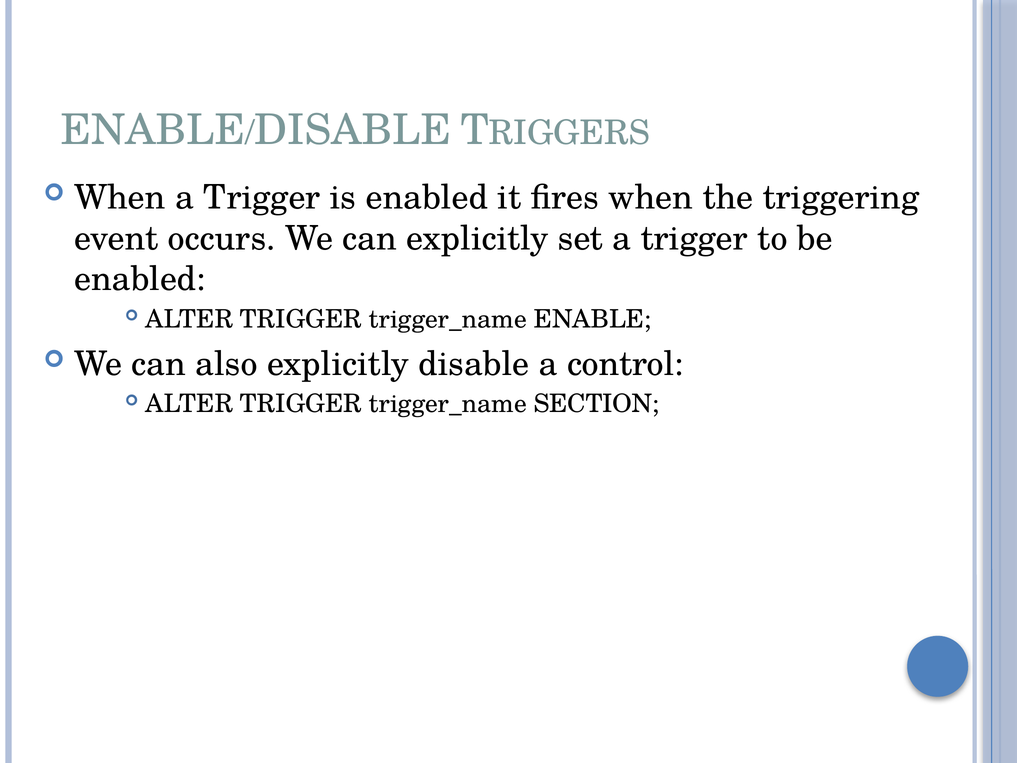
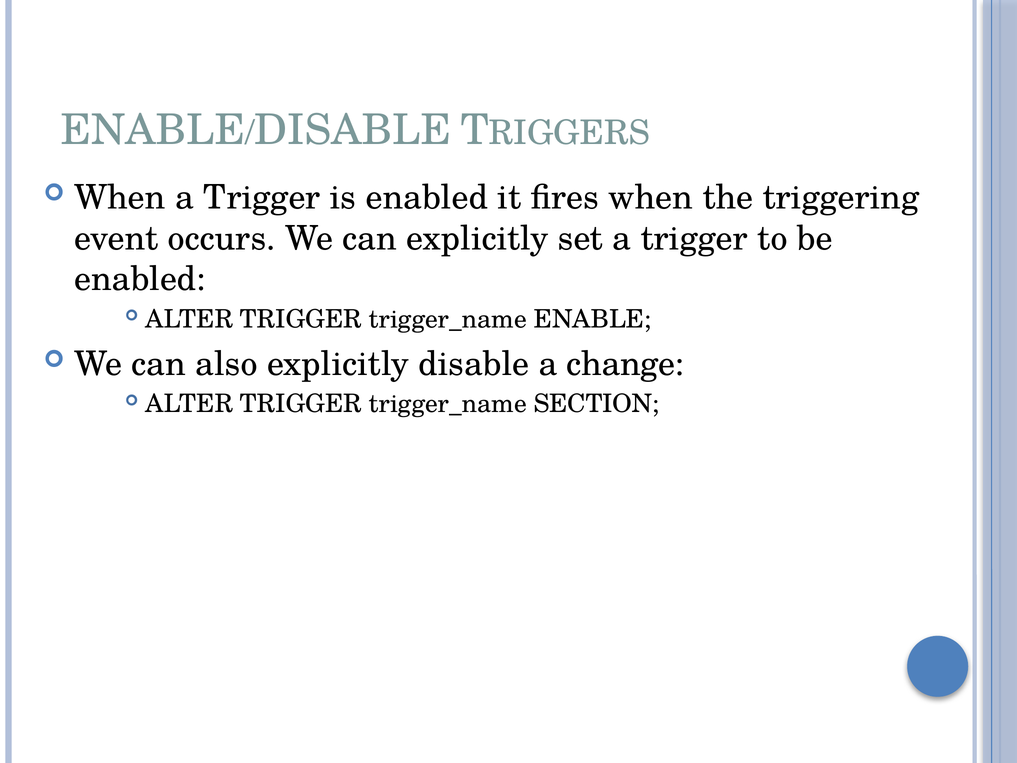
control: control -> change
